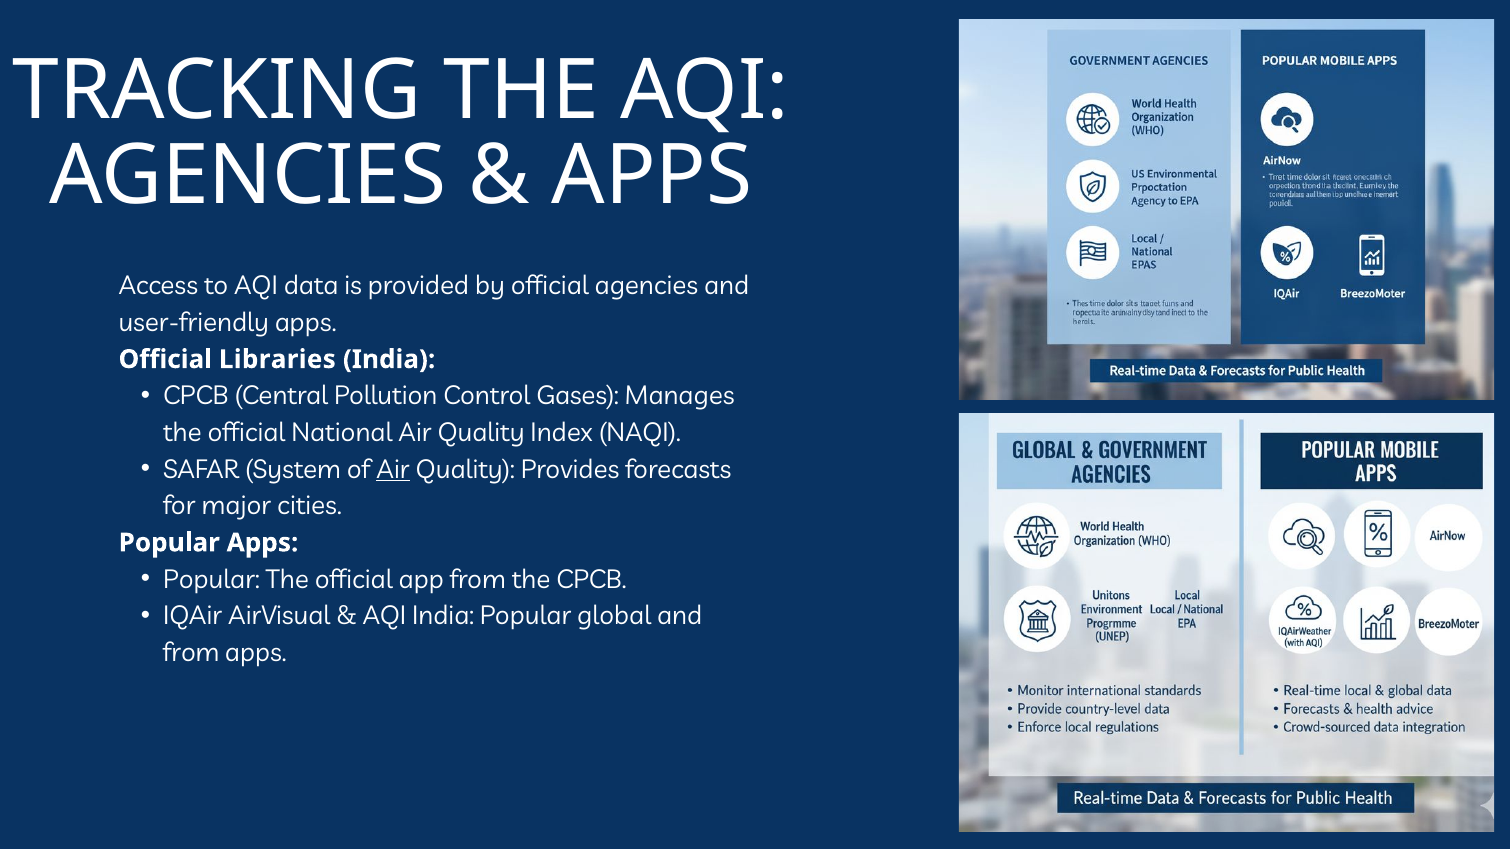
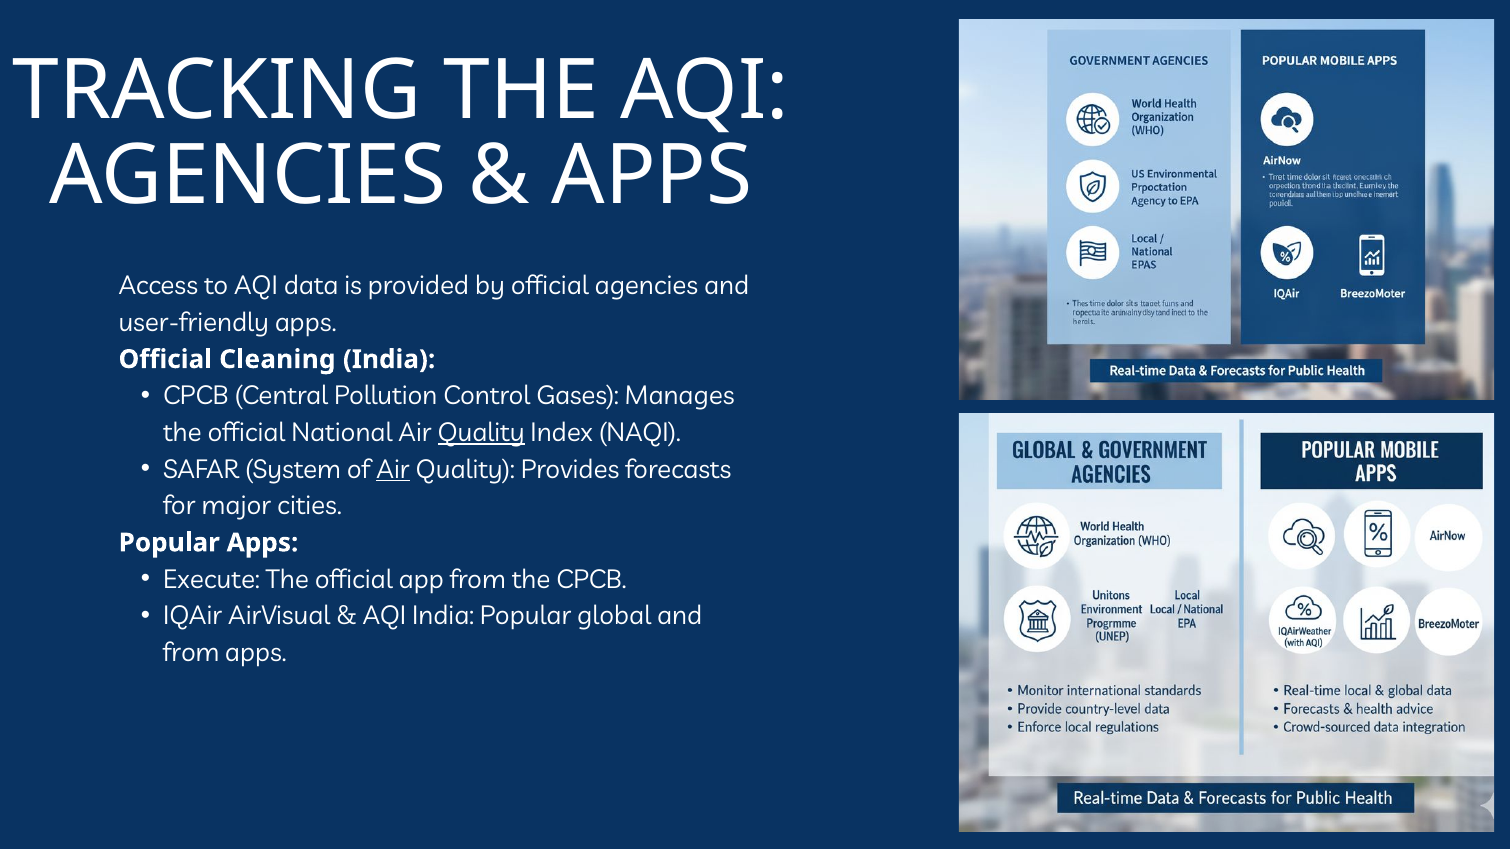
Libraries: Libraries -> Cleaning
Quality at (481, 433) underline: none -> present
Popular at (211, 580): Popular -> Execute
